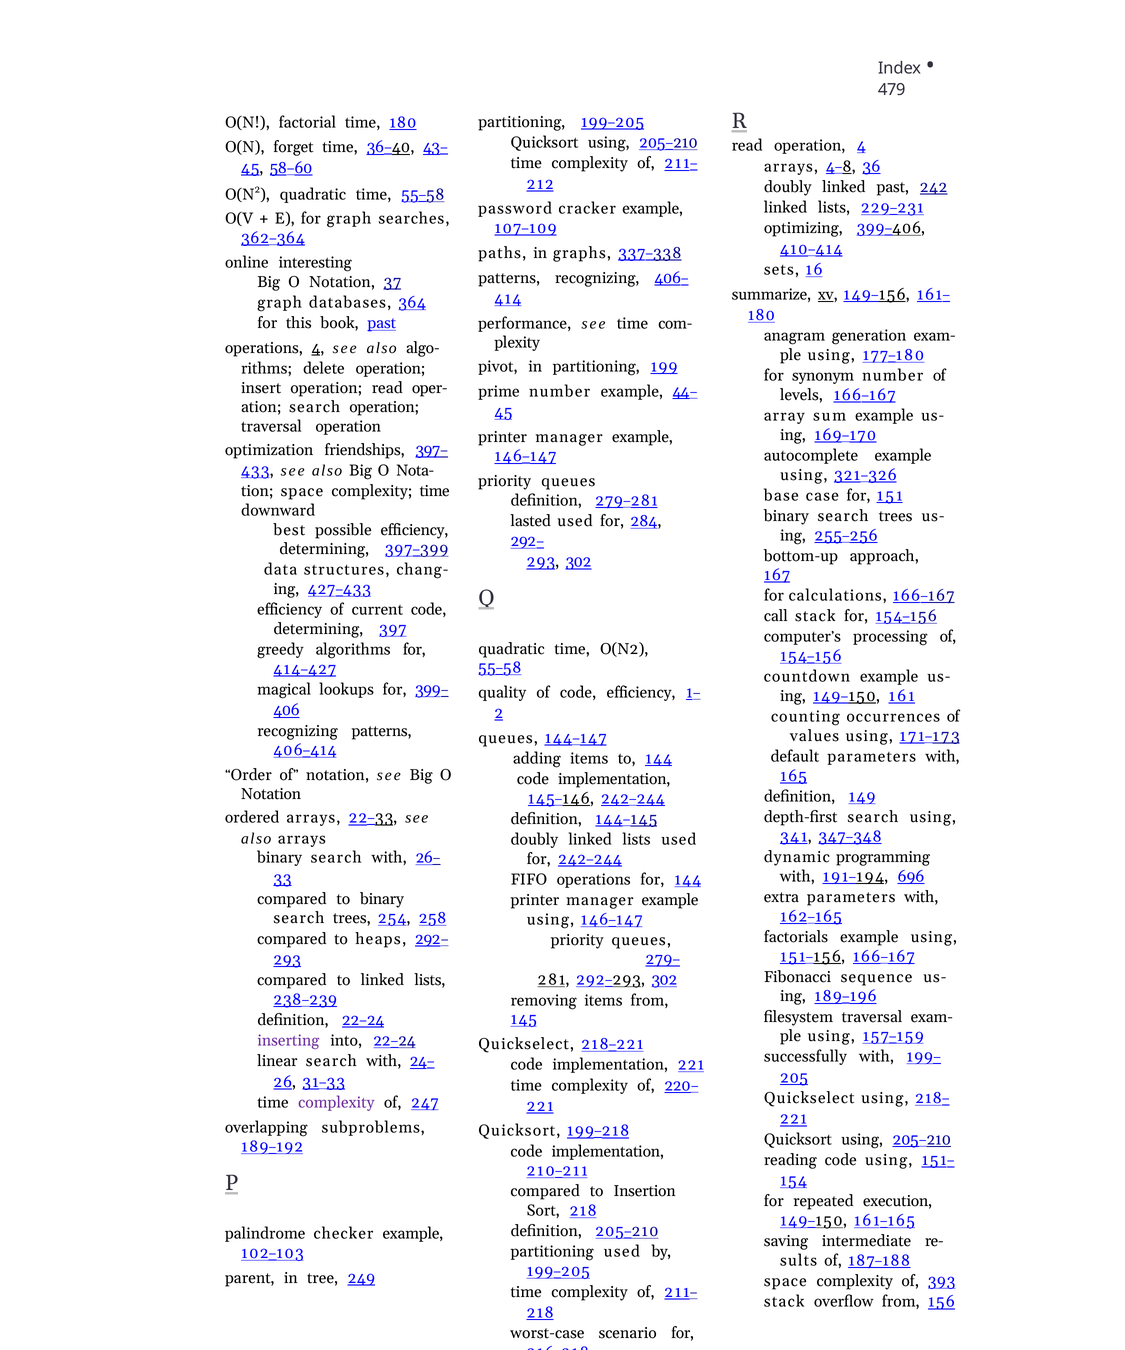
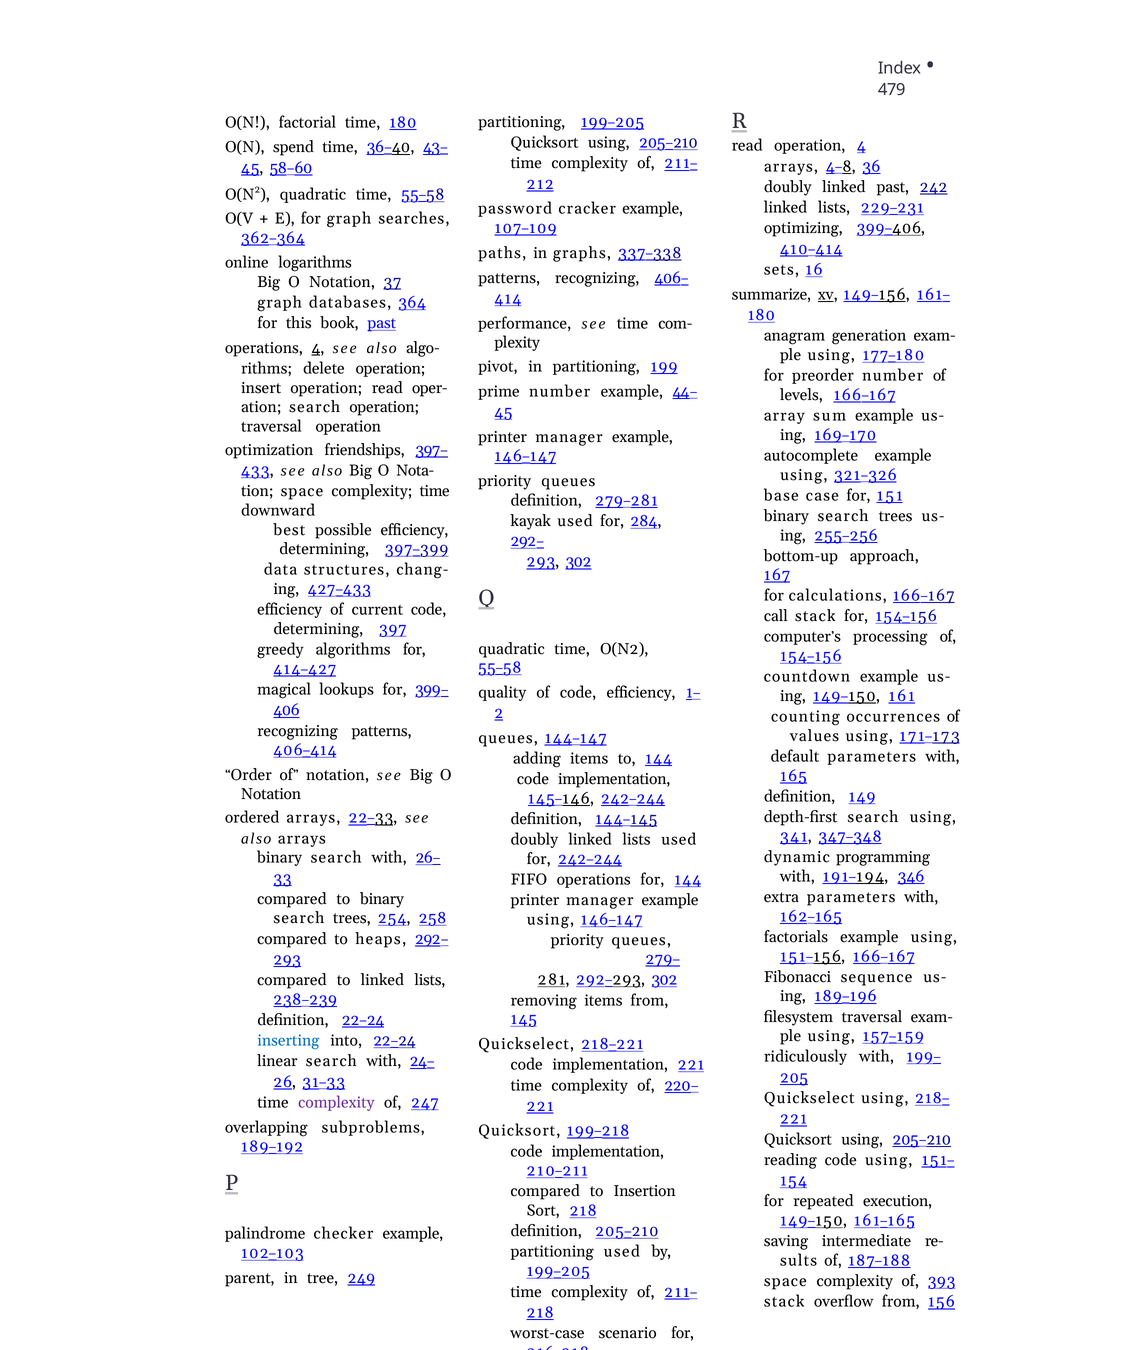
forget: forget -> spend
interesting: interesting -> logarithms
synonym: synonym -> preorder
lasted: lasted -> kayak
696: 696 -> 346
inserting colour: purple -> blue
successfully: successfully -> ridiculously
